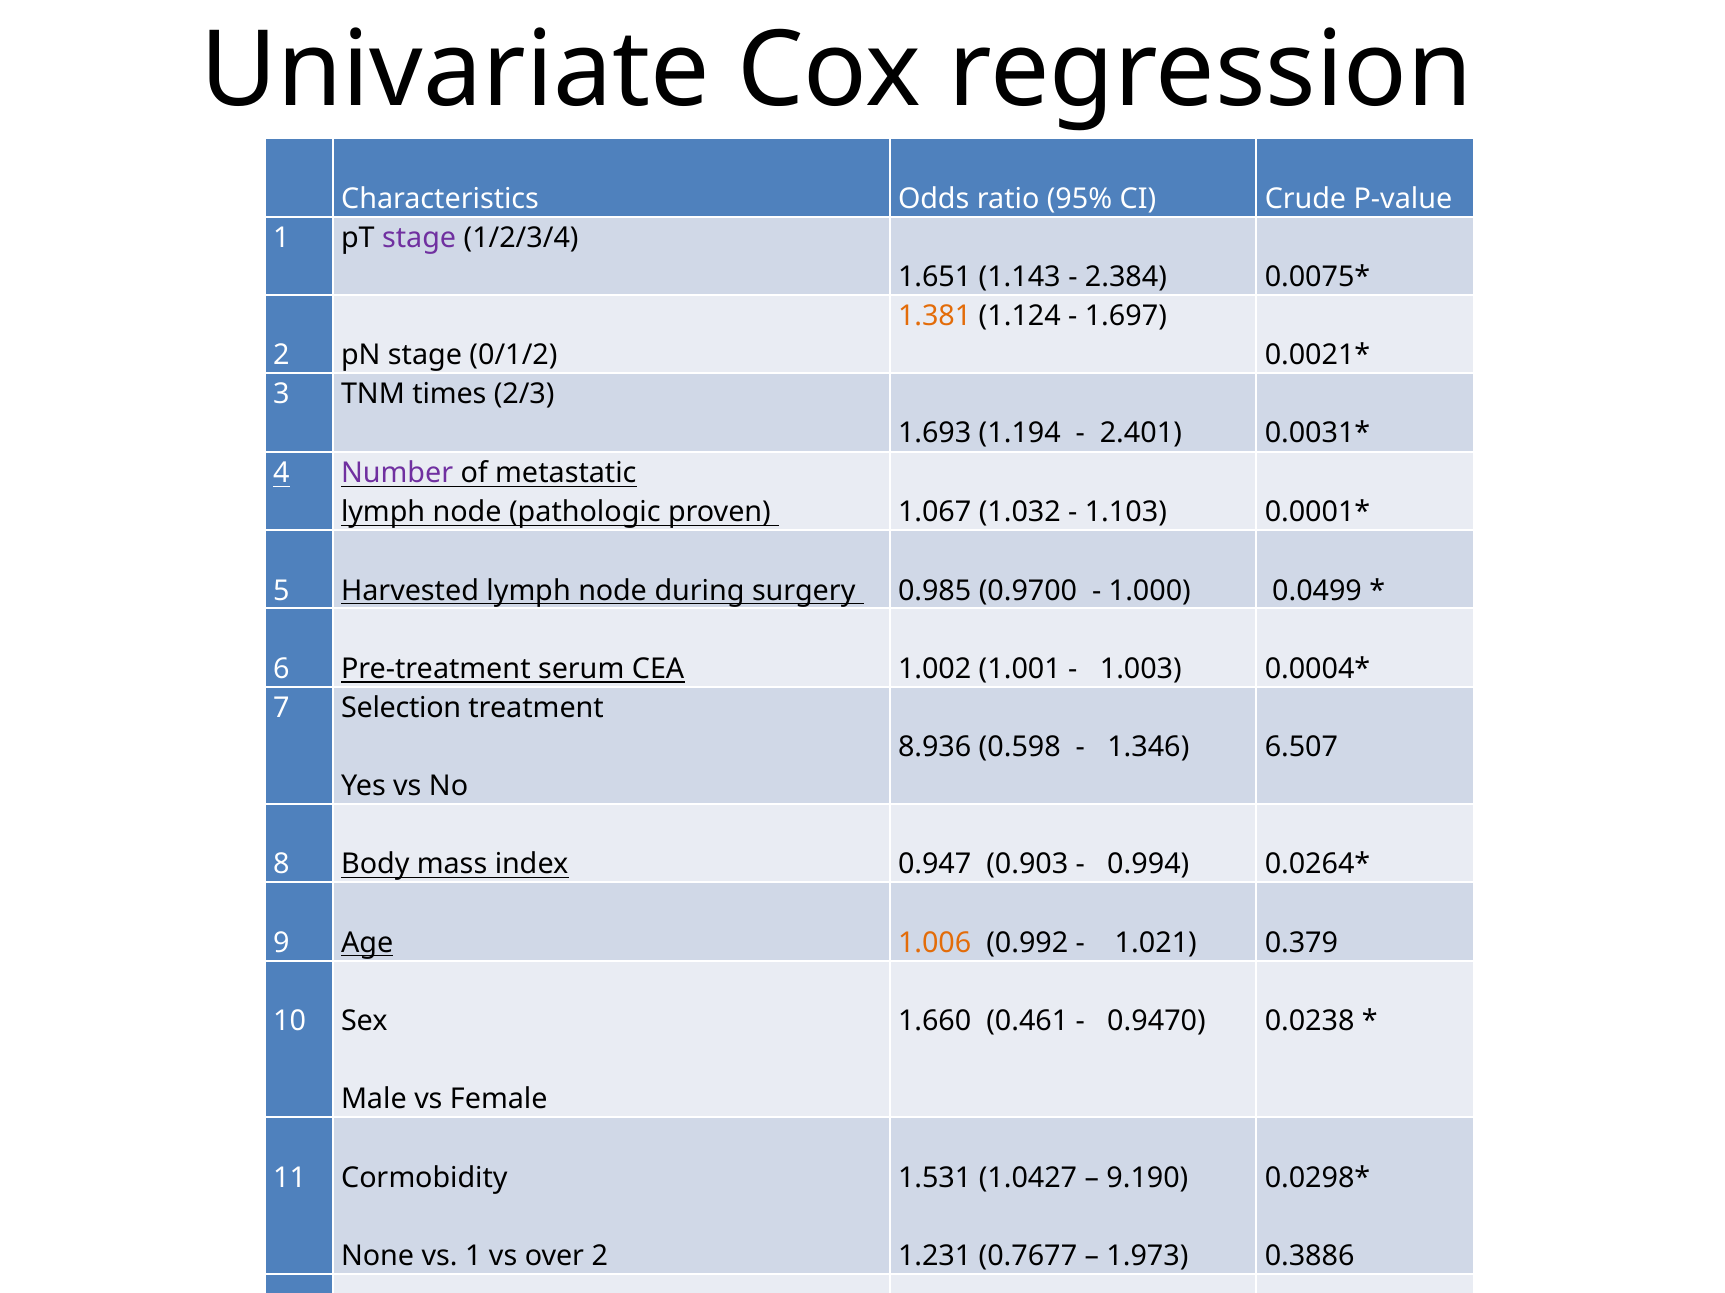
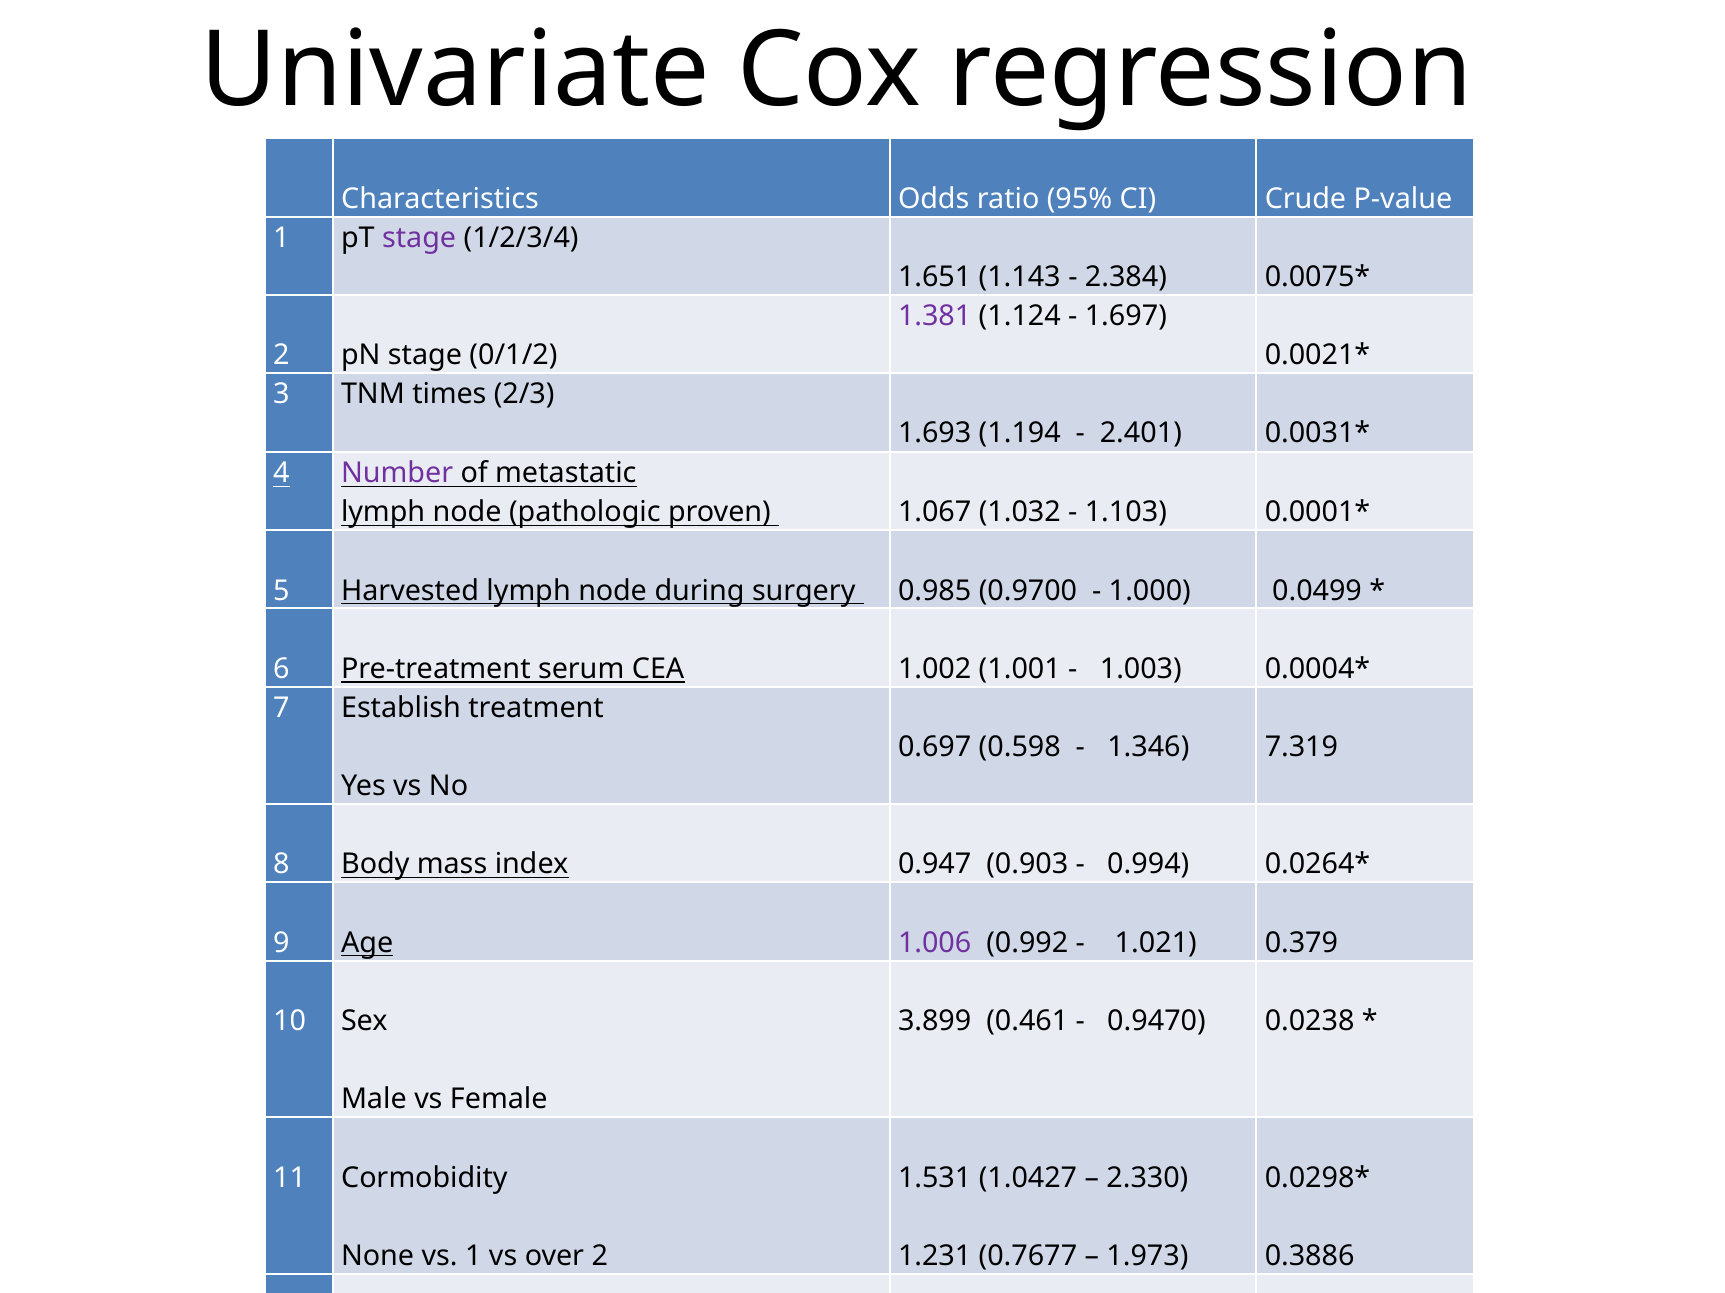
1.381 colour: orange -> purple
Selection: Selection -> Establish
8.936: 8.936 -> 0.697
6.507: 6.507 -> 7.319
1.006 colour: orange -> purple
1.660: 1.660 -> 3.899
9.190: 9.190 -> 2.330
